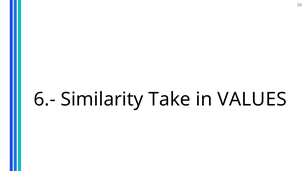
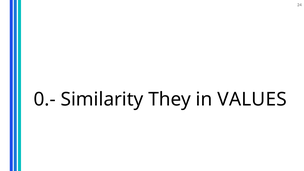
6.-: 6.- -> 0.-
Take: Take -> They
